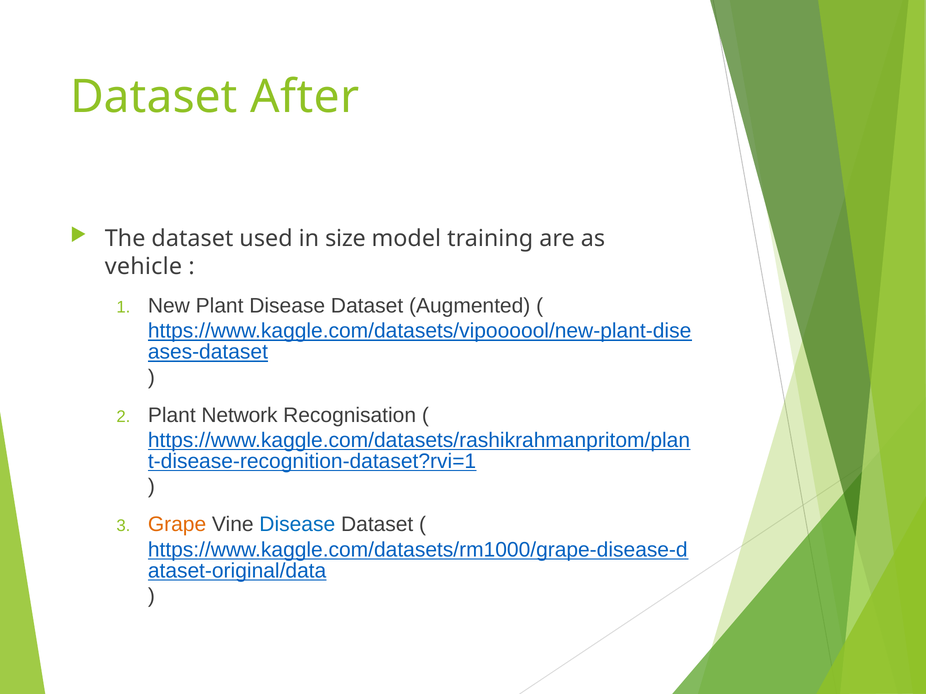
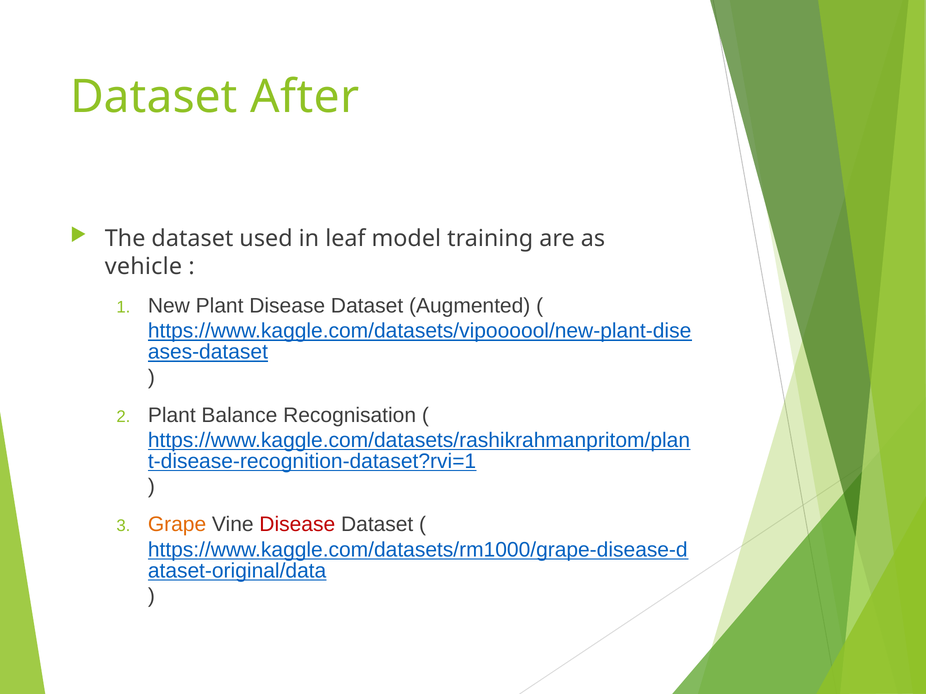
size: size -> leaf
Network: Network -> Balance
Disease at (297, 525) colour: blue -> red
